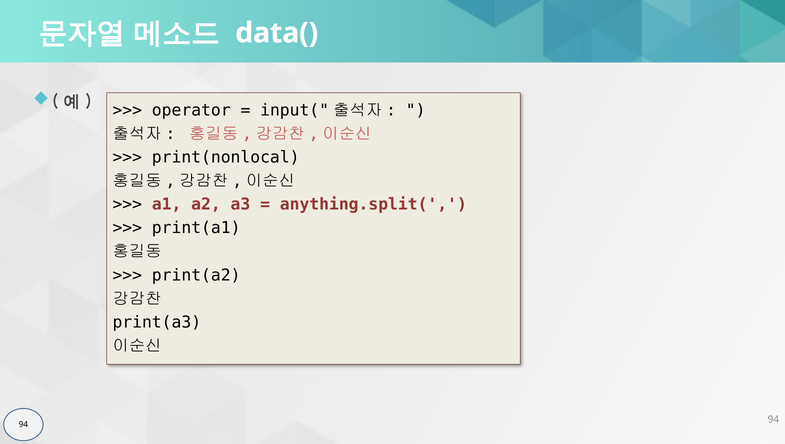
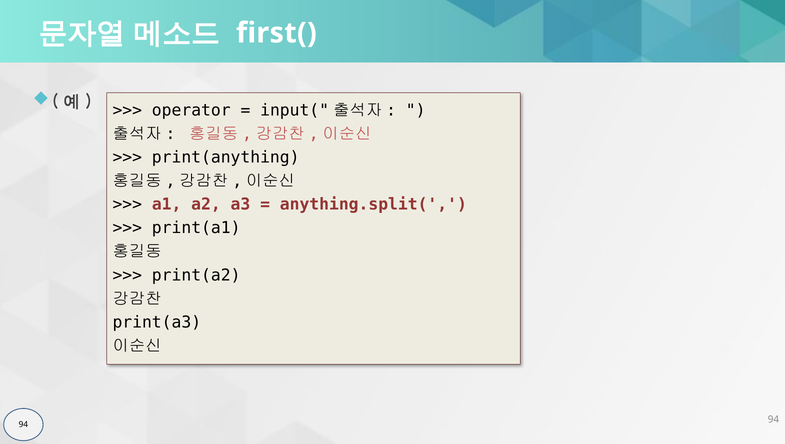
data(: data( -> first(
print(nonlocal: print(nonlocal -> print(anything
